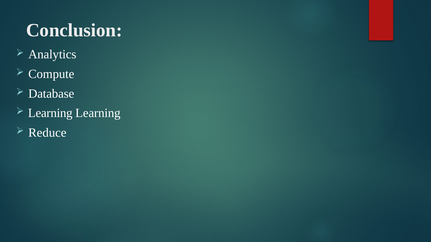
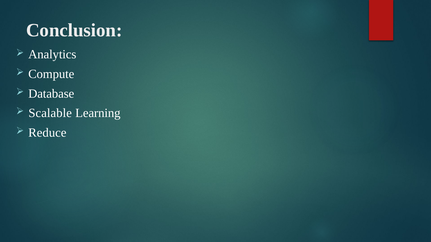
Learning at (50, 113): Learning -> Scalable
